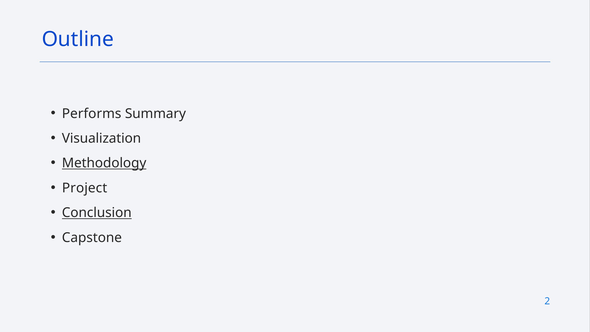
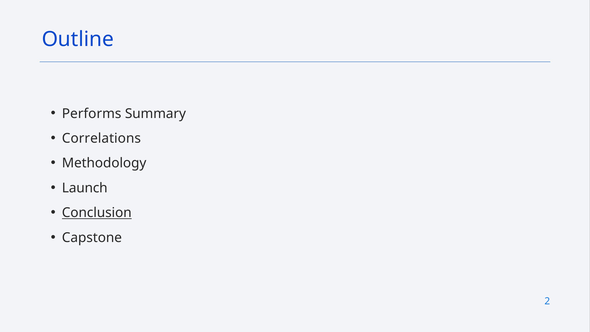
Visualization: Visualization -> Correlations
Methodology underline: present -> none
Project: Project -> Launch
